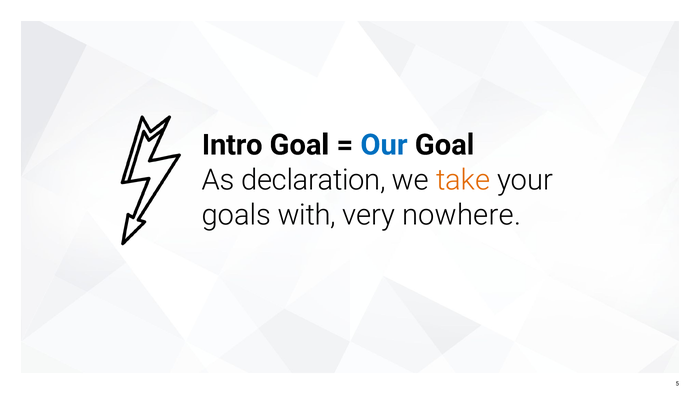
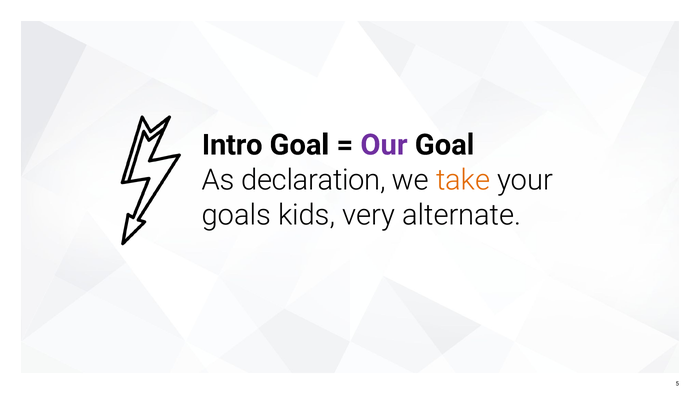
Our colour: blue -> purple
with: with -> kids
nowhere: nowhere -> alternate
